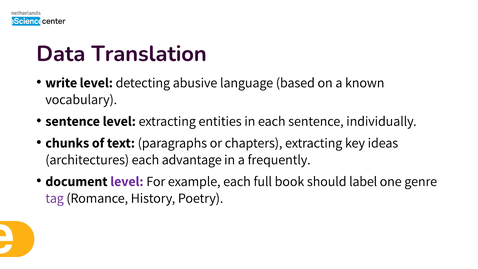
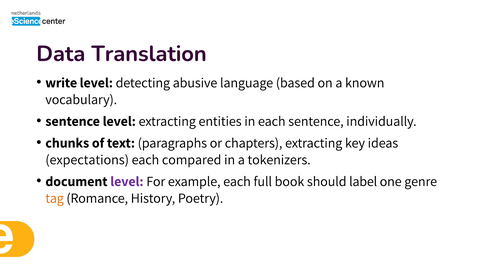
architectures: architectures -> expectations
advantage: advantage -> compared
frequently: frequently -> tokenizers
tag colour: purple -> orange
